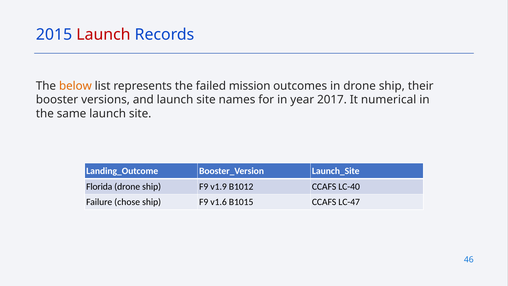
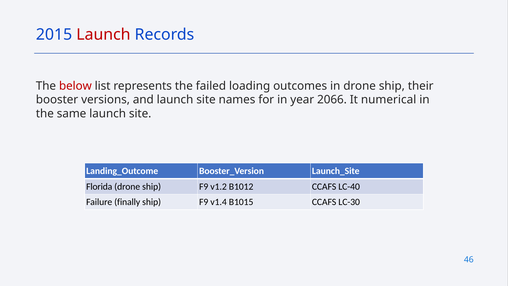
below colour: orange -> red
mission: mission -> loading
2017: 2017 -> 2066
v1.9: v1.9 -> v1.2
chose: chose -> finally
v1.6: v1.6 -> v1.4
LC-47: LC-47 -> LC-30
